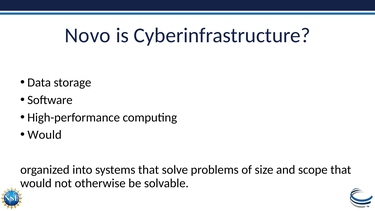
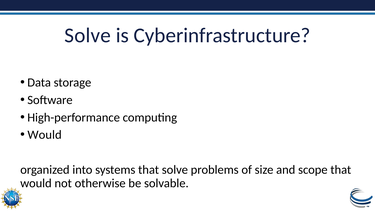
Novo at (88, 35): Novo -> Solve
